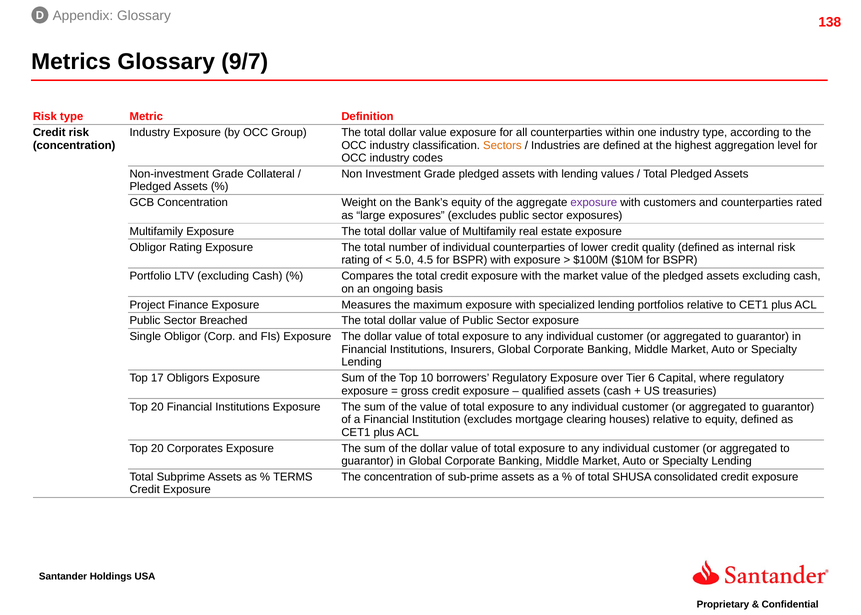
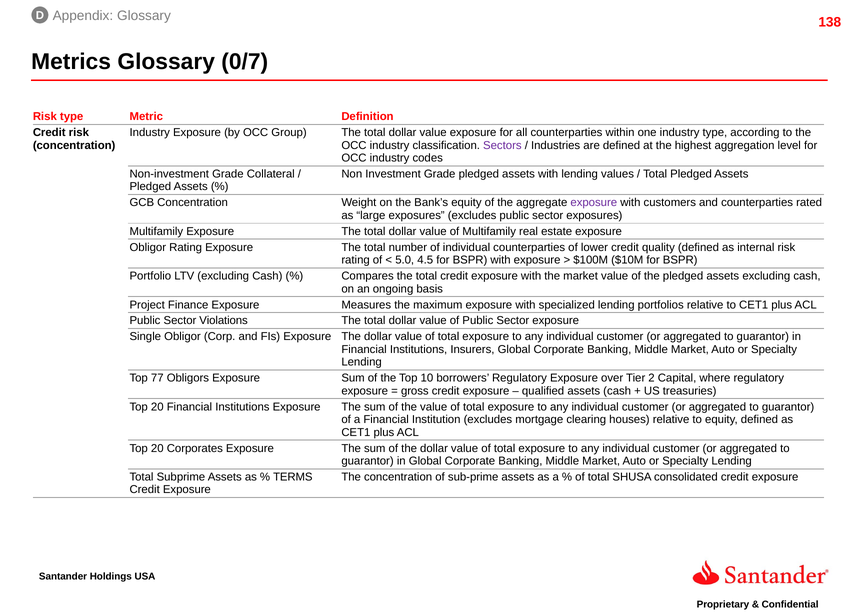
9/7: 9/7 -> 0/7
Sectors colour: orange -> purple
Breached: Breached -> Violations
17: 17 -> 77
6: 6 -> 2
